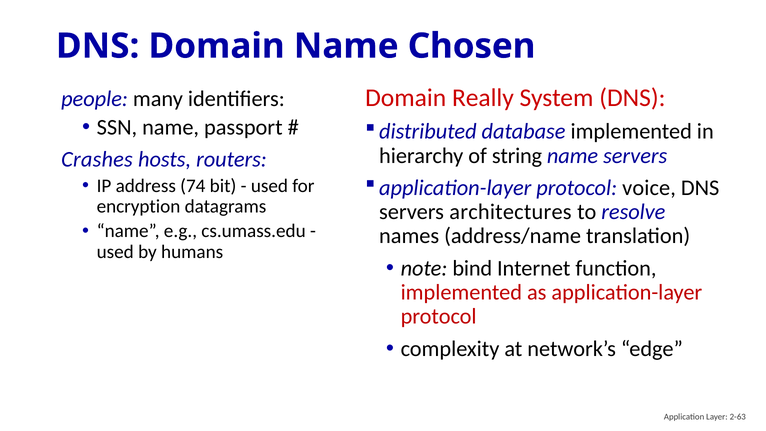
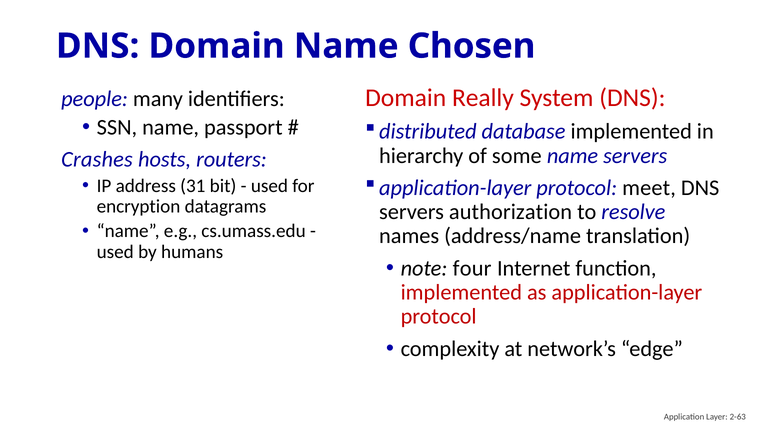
string: string -> some
74: 74 -> 31
voice: voice -> meet
architectures: architectures -> authorization
bind: bind -> four
